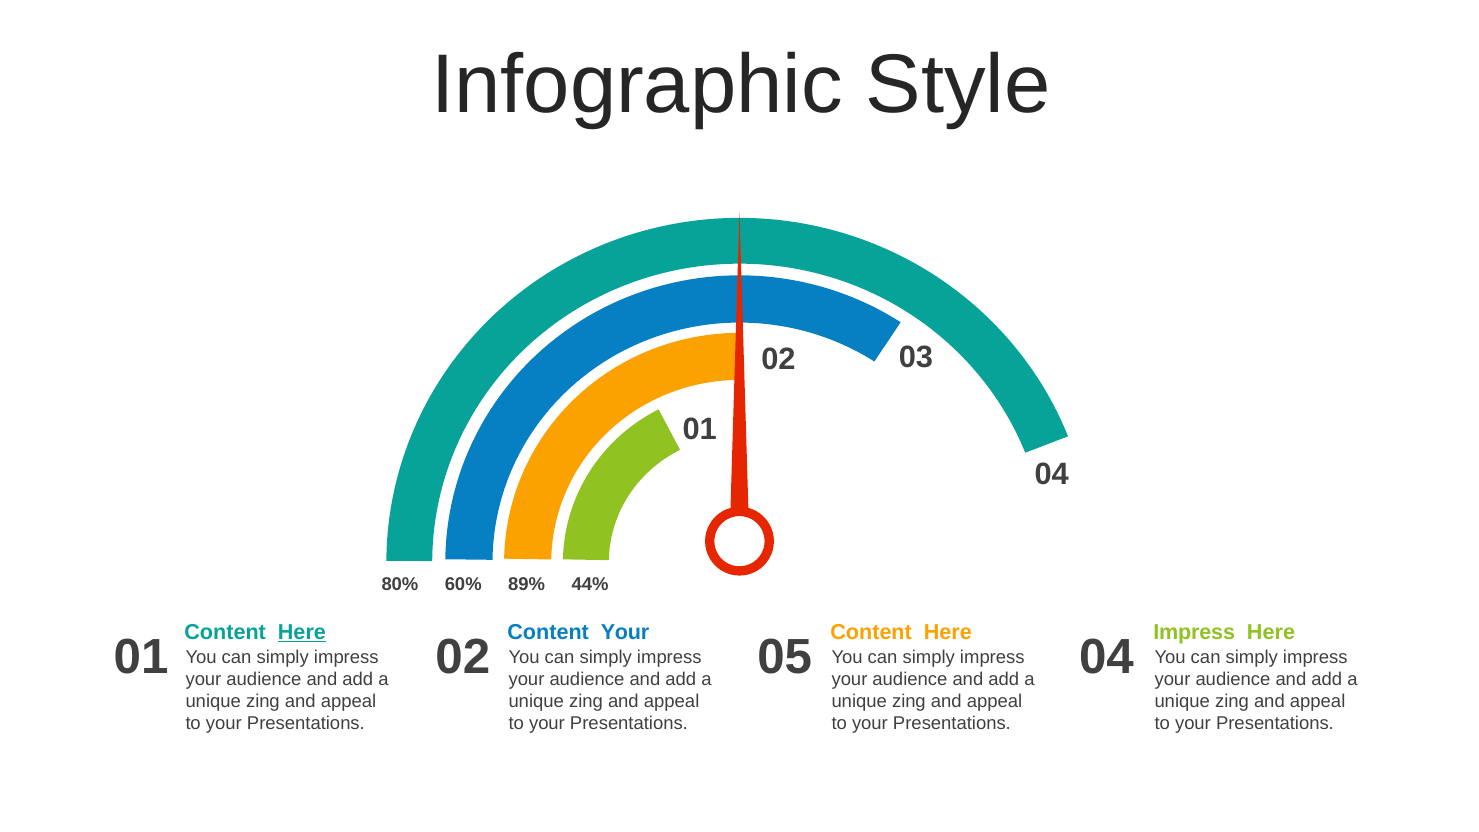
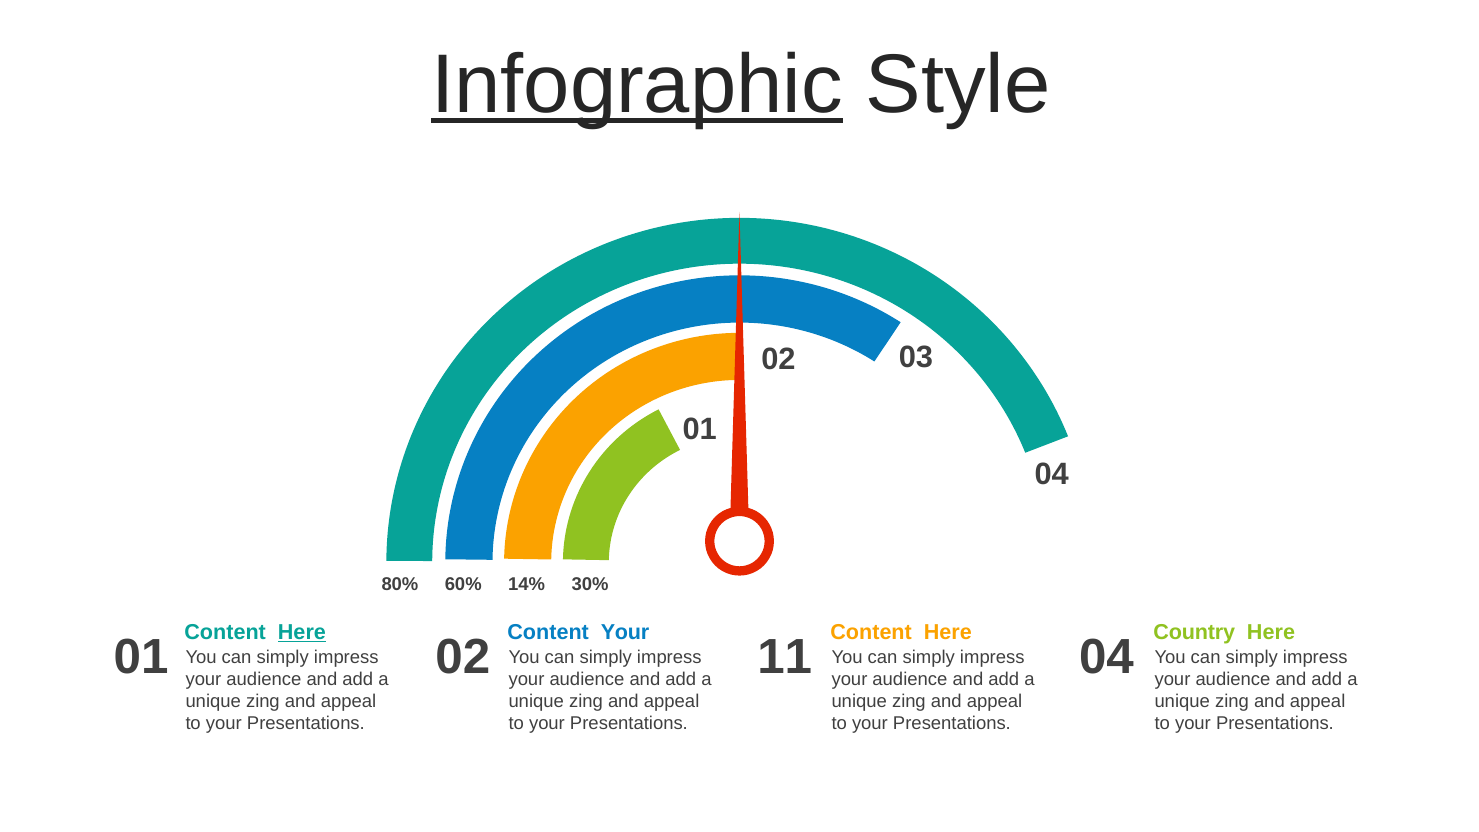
Infographic underline: none -> present
89%: 89% -> 14%
44%: 44% -> 30%
Impress at (1194, 632): Impress -> Country
05: 05 -> 11
